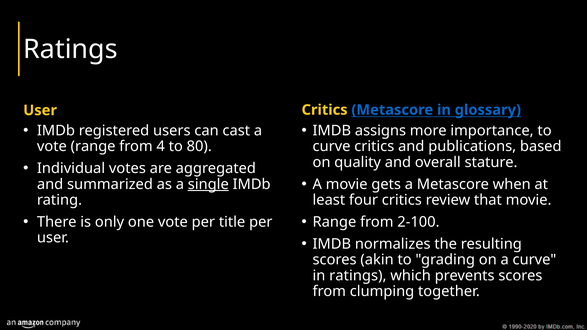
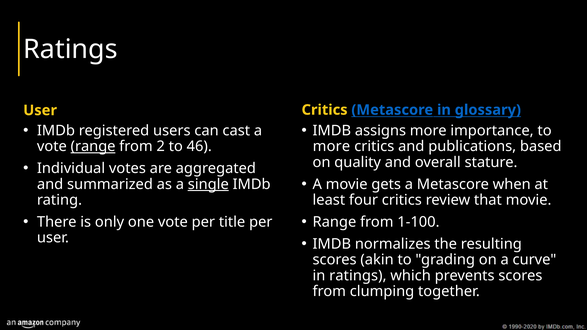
range at (93, 147) underline: none -> present
4: 4 -> 2
80: 80 -> 46
curve at (332, 147): curve -> more
2-100: 2-100 -> 1-100
